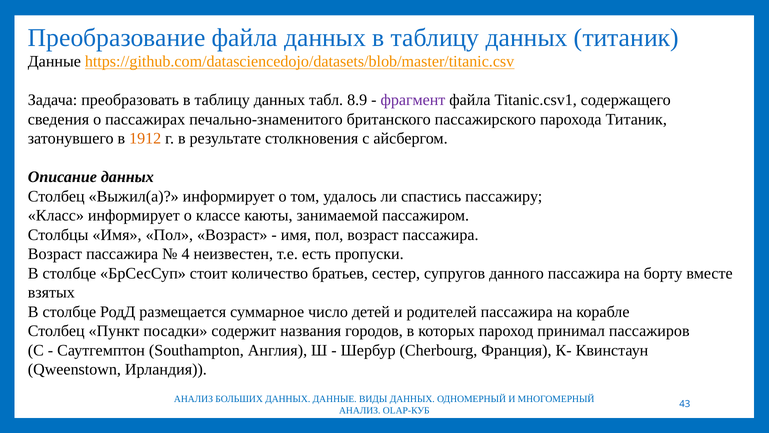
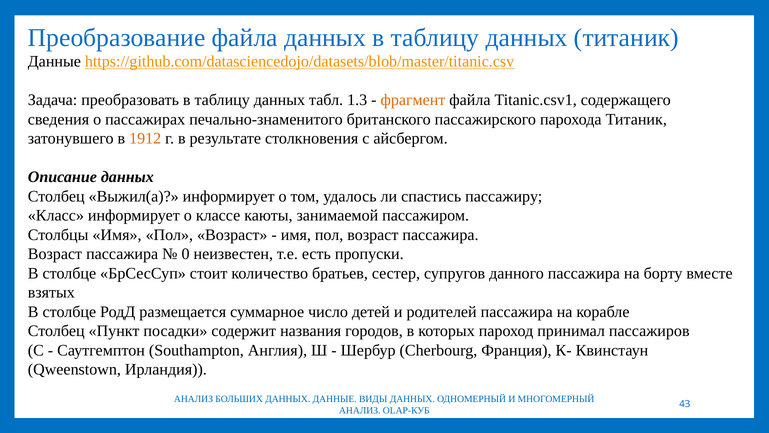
8.9: 8.9 -> 1.3
фрагмент colour: purple -> orange
4: 4 -> 0
